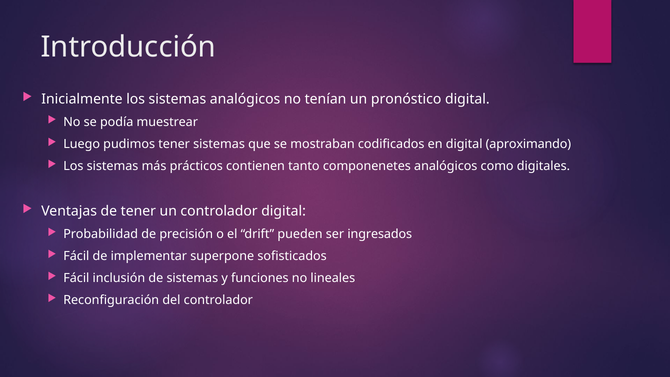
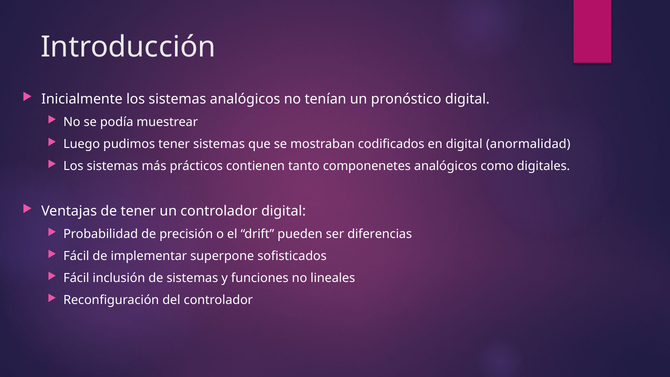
aproximando: aproximando -> anormalidad
ingresados: ingresados -> diferencias
